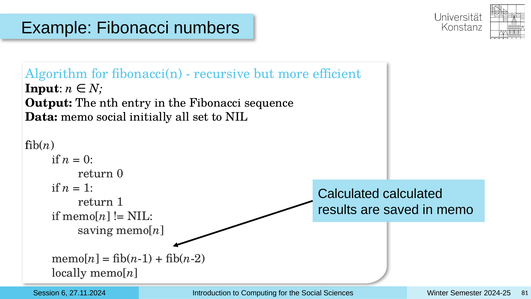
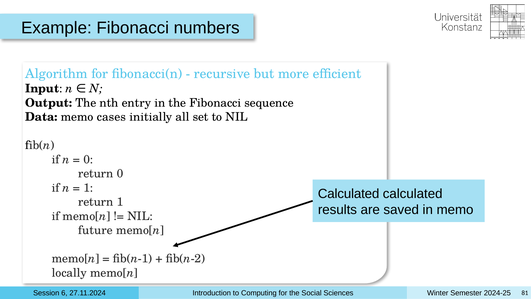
memo social: social -> cases
saving: saving -> future
